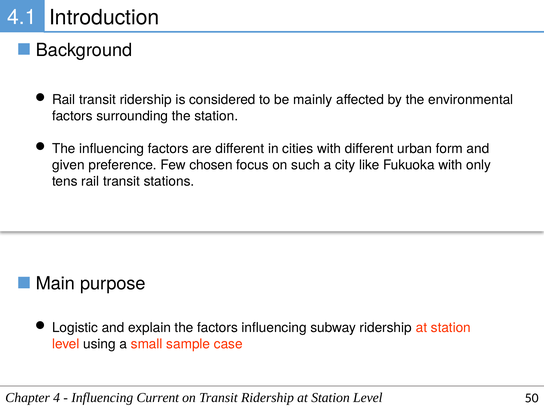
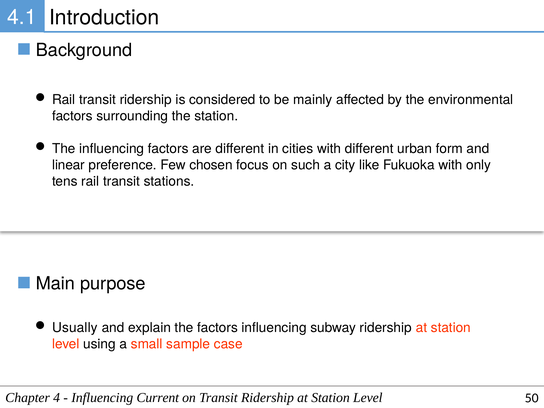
given: given -> linear
Logistic: Logistic -> Usually
